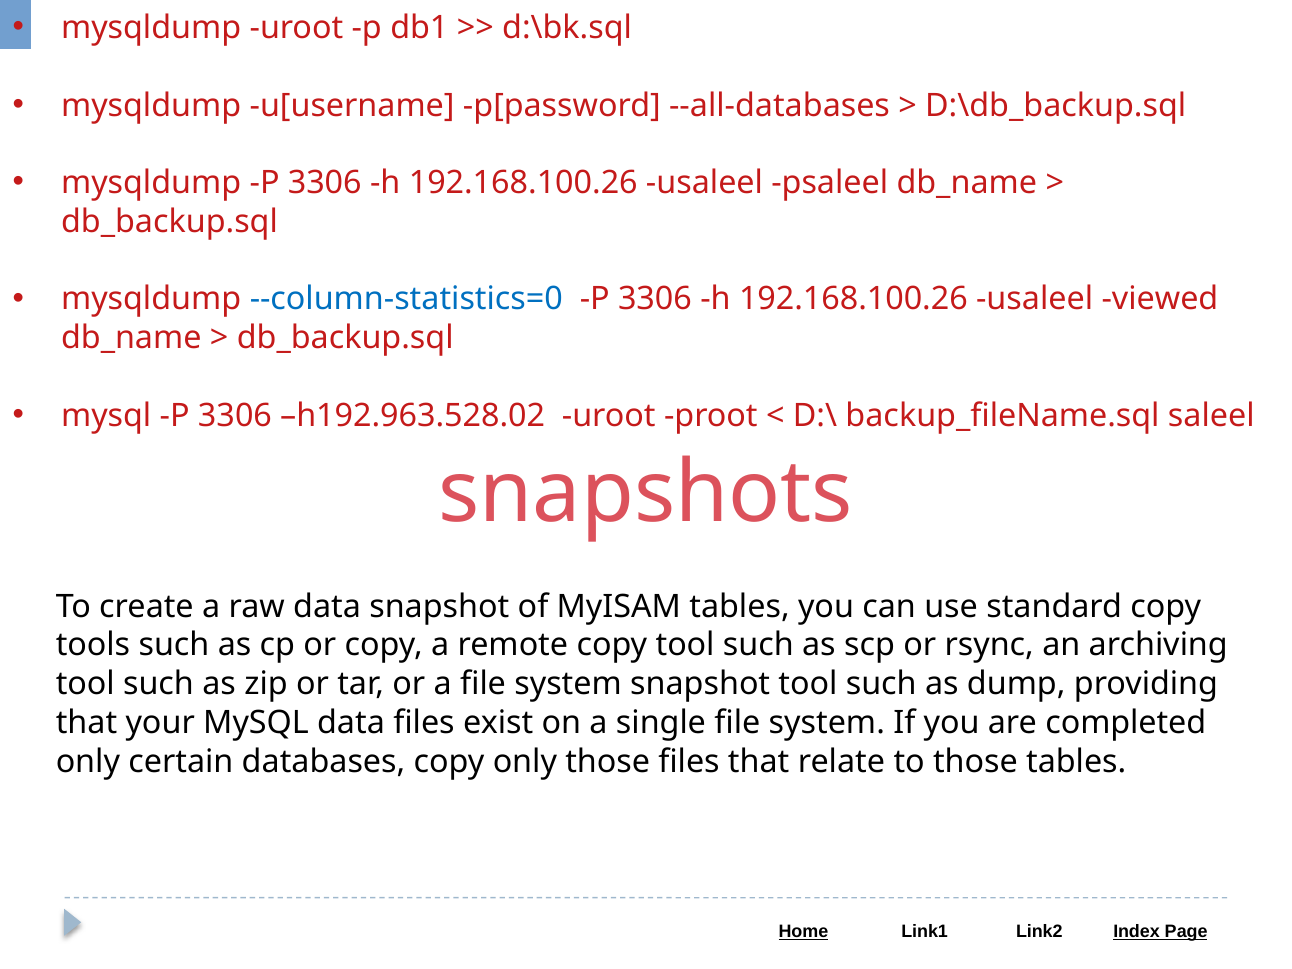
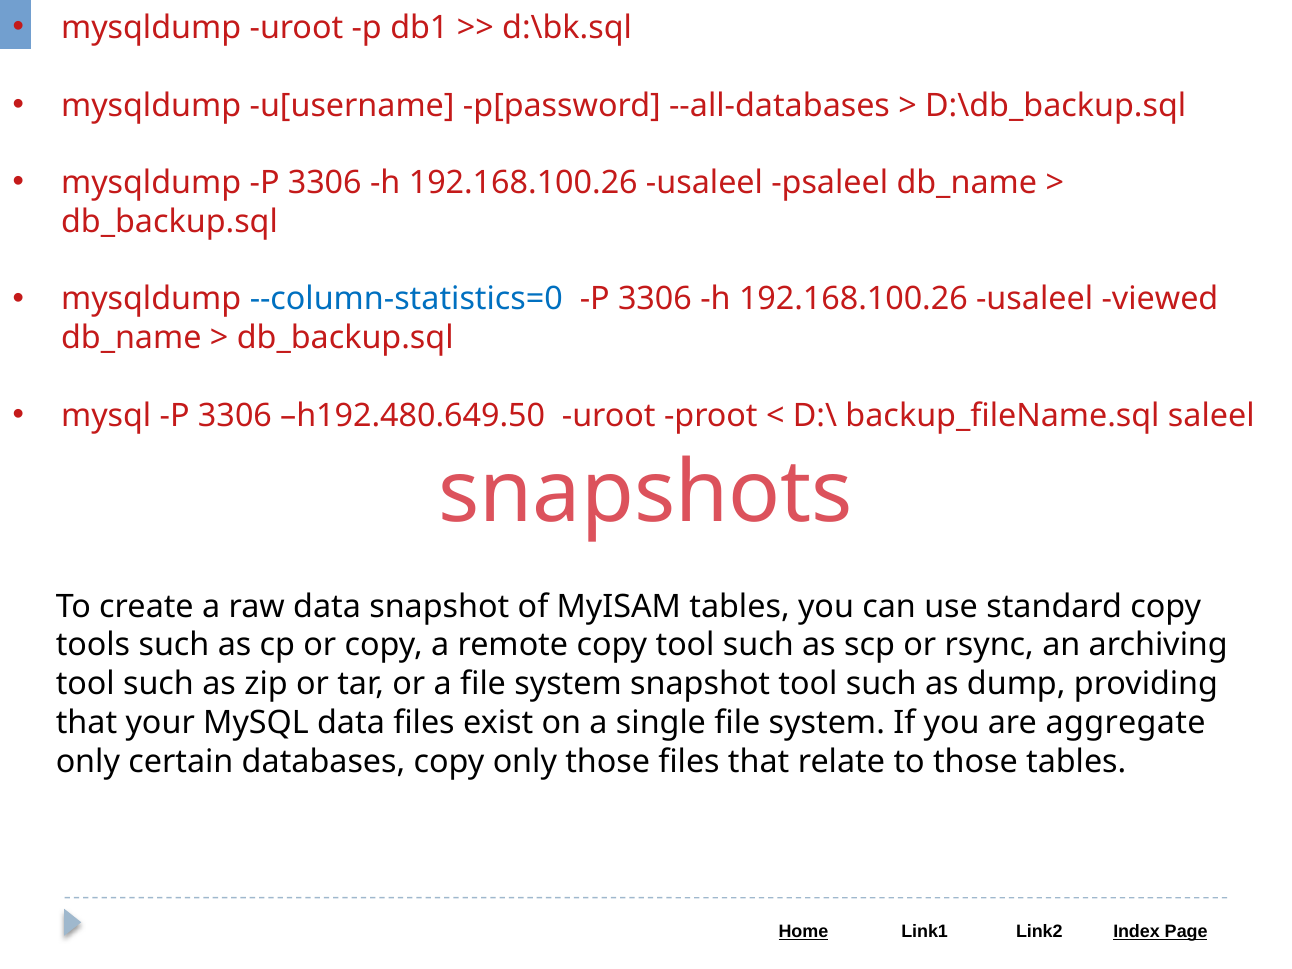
h192.963.528.02: h192.963.528.02 -> h192.480.649.50
completed: completed -> aggregate
